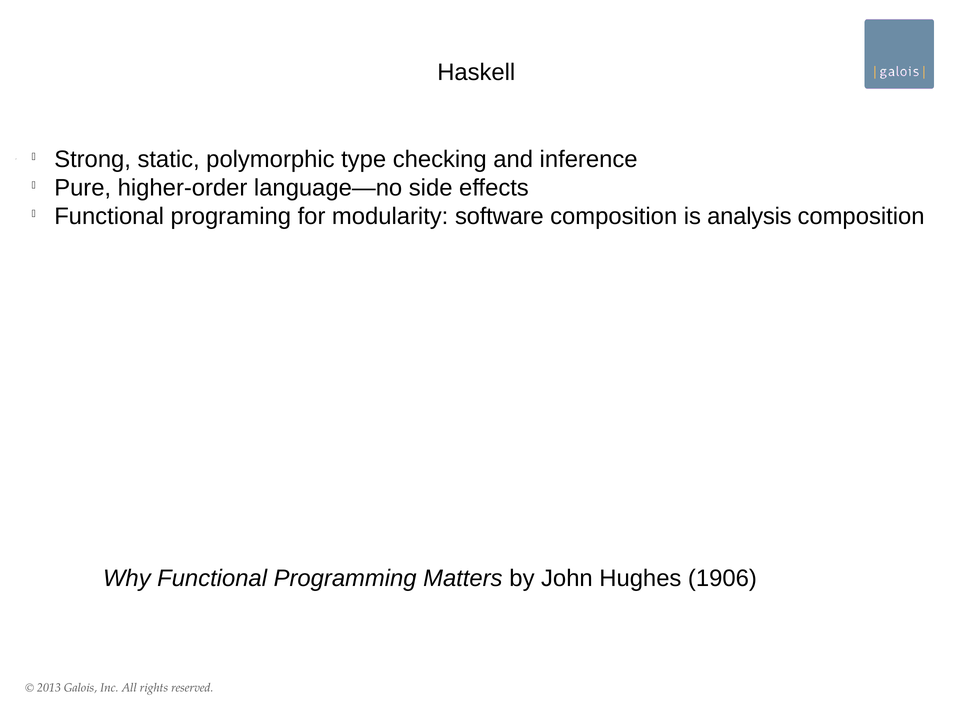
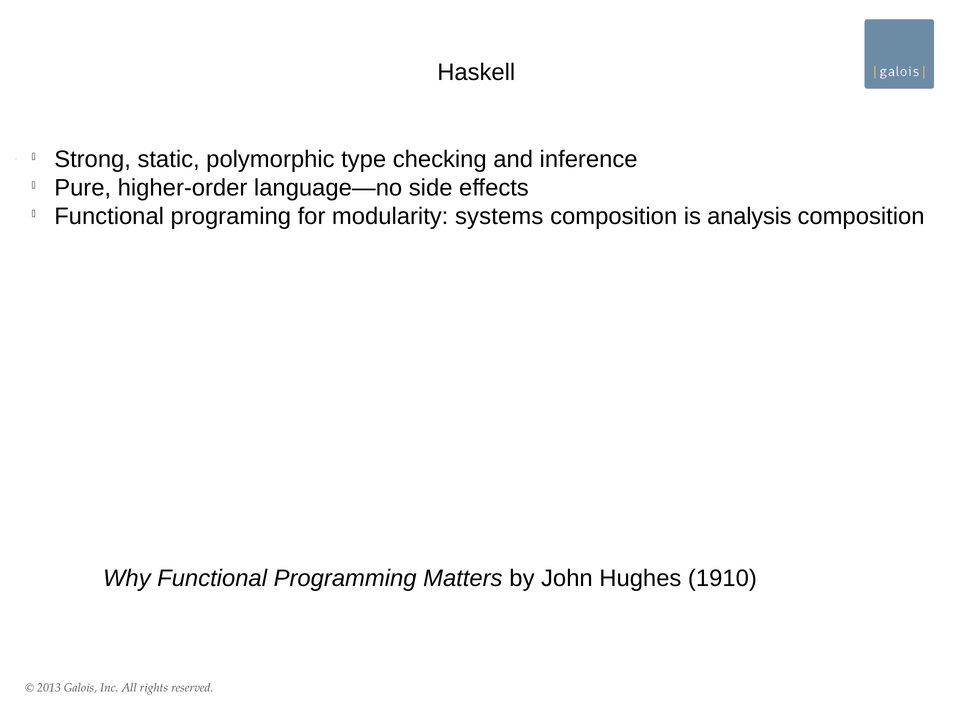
software: software -> systems
1906: 1906 -> 1910
